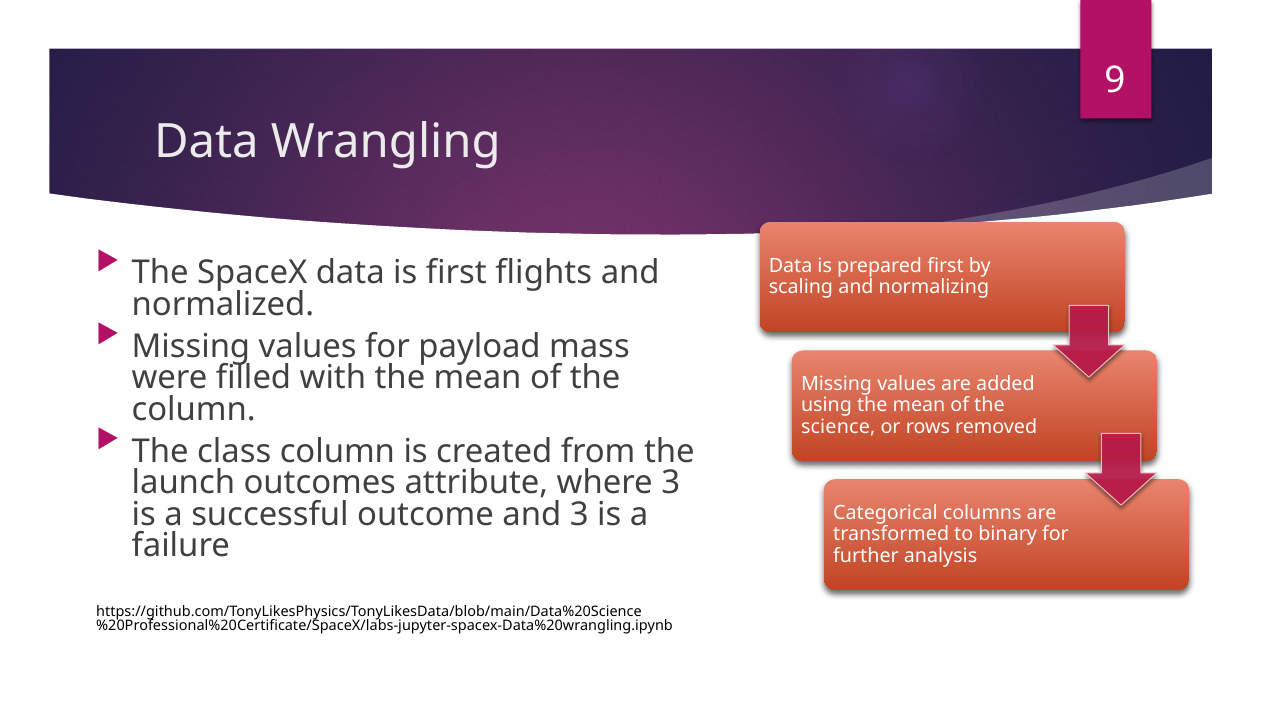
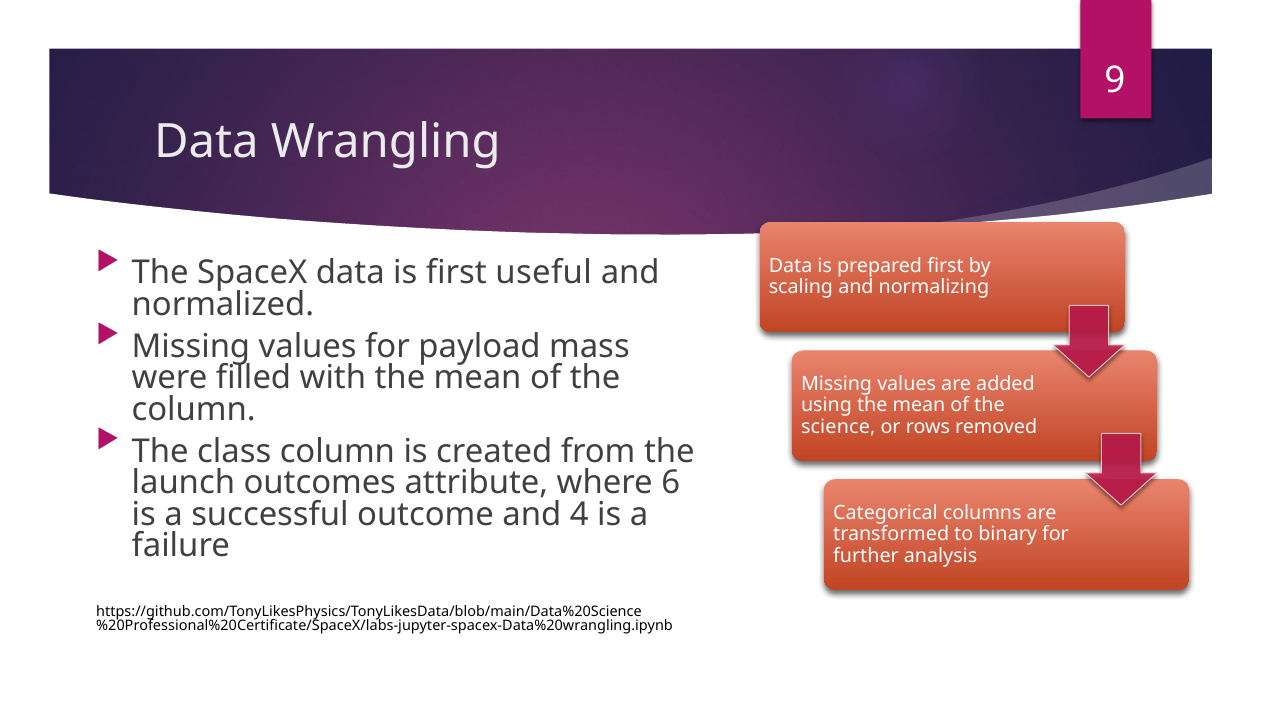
flights: flights -> useful
where 3: 3 -> 6
and 3: 3 -> 4
